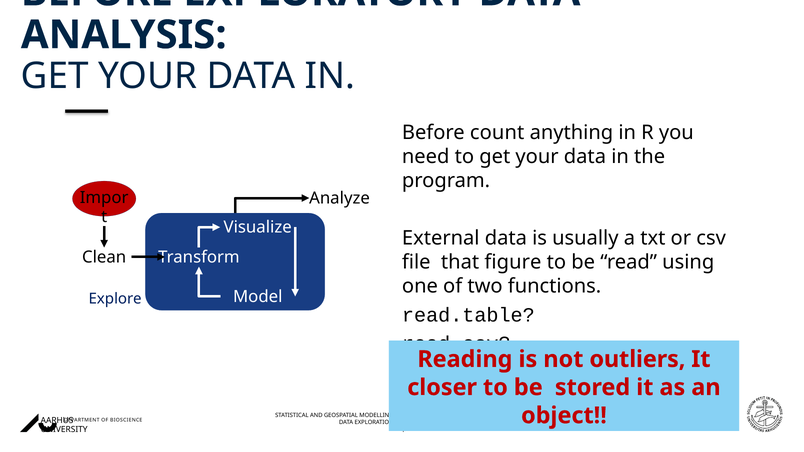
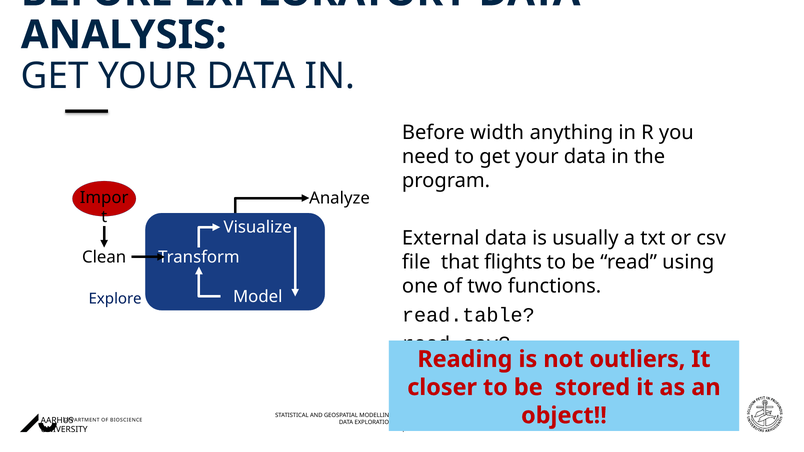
count: count -> width
figure: figure -> flights
